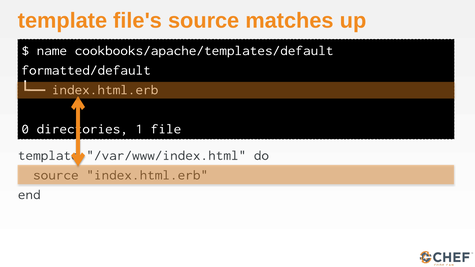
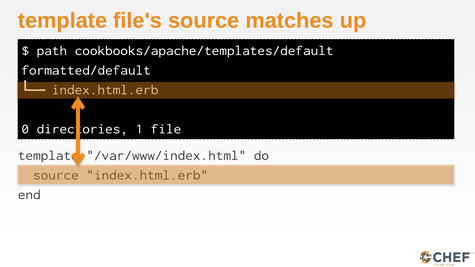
name: name -> path
